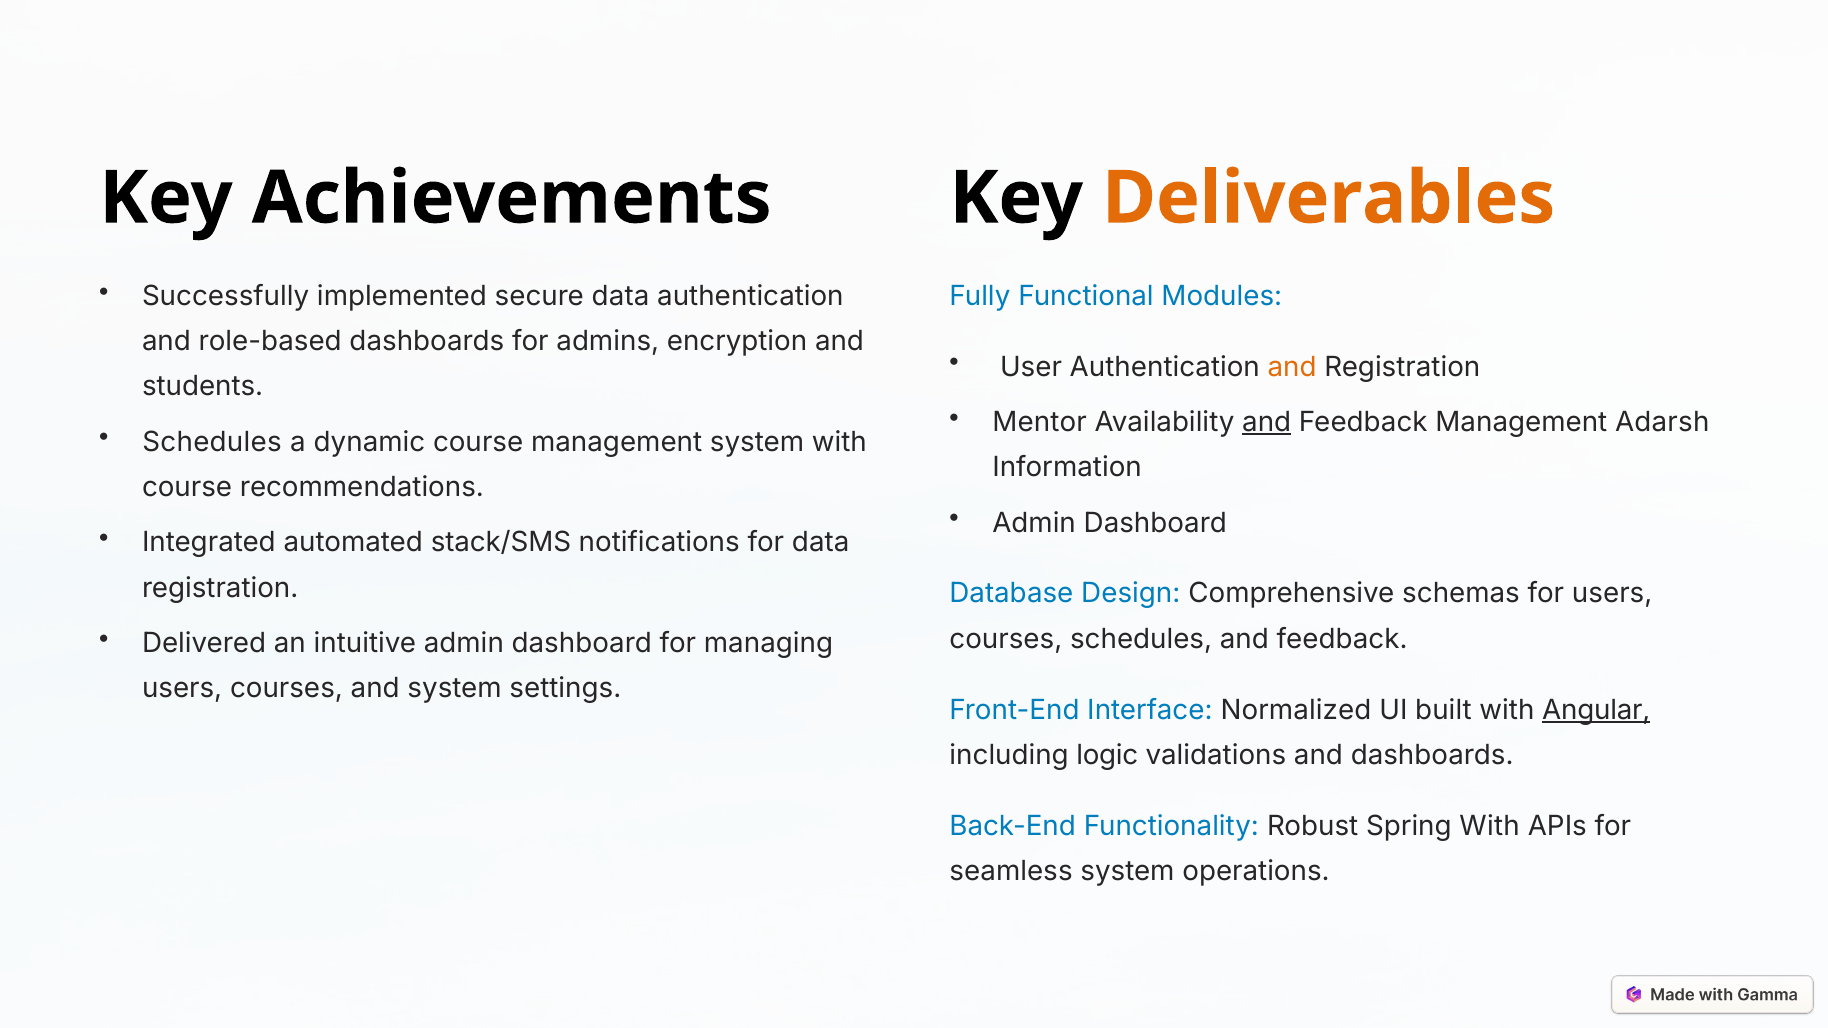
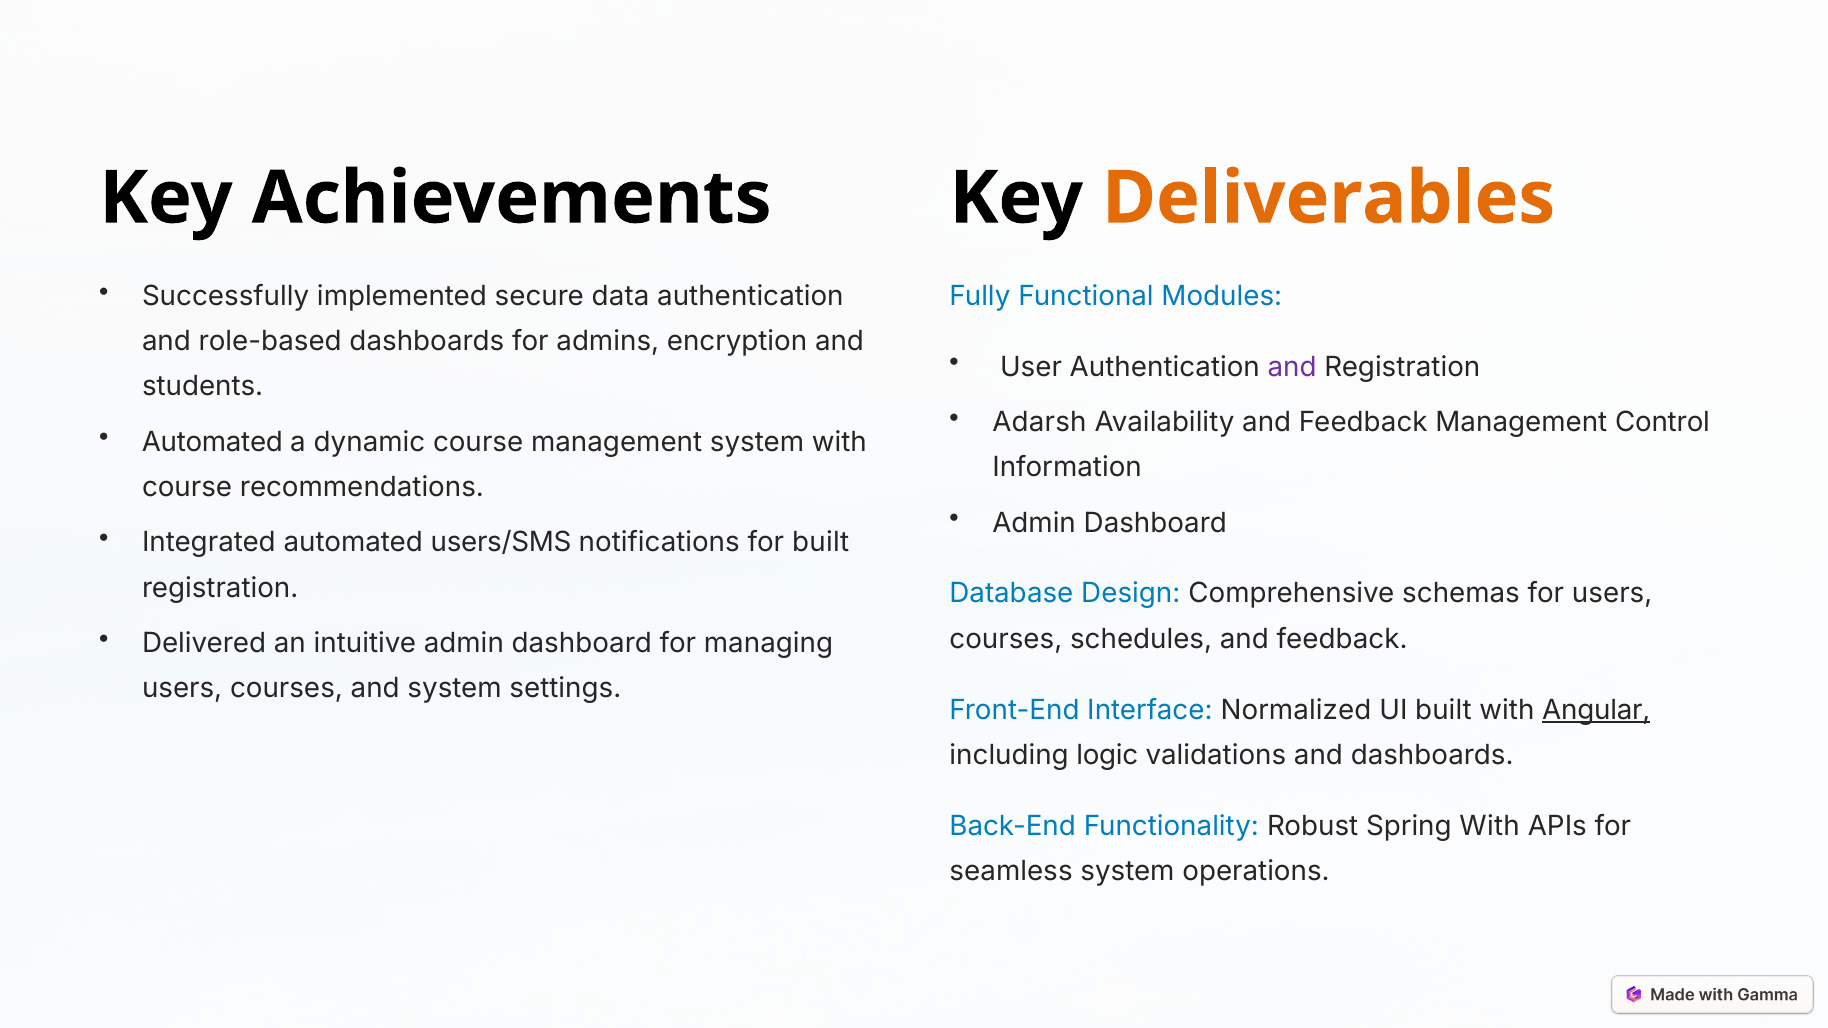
and at (1292, 367) colour: orange -> purple
Mentor: Mentor -> Adarsh
and at (1267, 422) underline: present -> none
Adarsh: Adarsh -> Control
Schedules at (212, 442): Schedules -> Automated
stack/SMS: stack/SMS -> users/SMS
for data: data -> built
